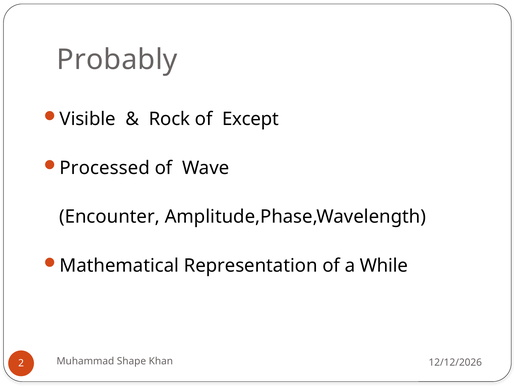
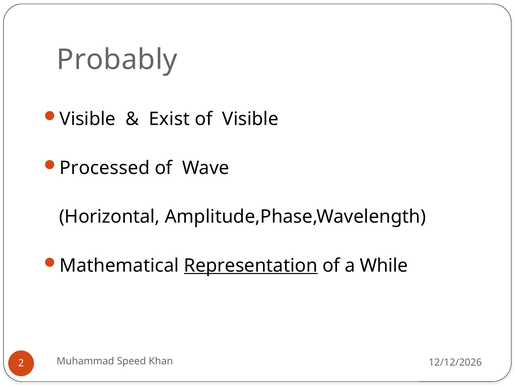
Rock: Rock -> Exist
of Except: Except -> Visible
Encounter: Encounter -> Horizontal
Representation underline: none -> present
Shape: Shape -> Speed
